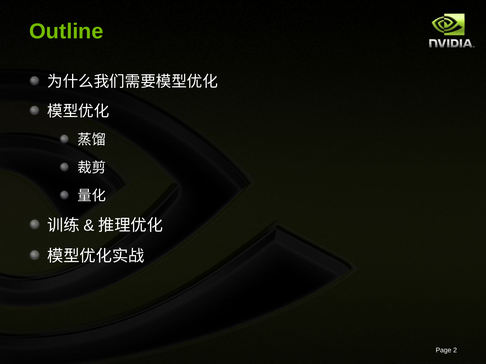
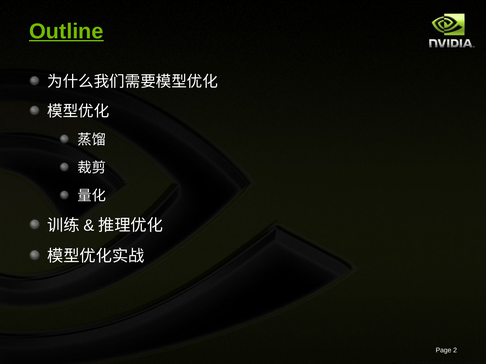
Outline underline: none -> present
